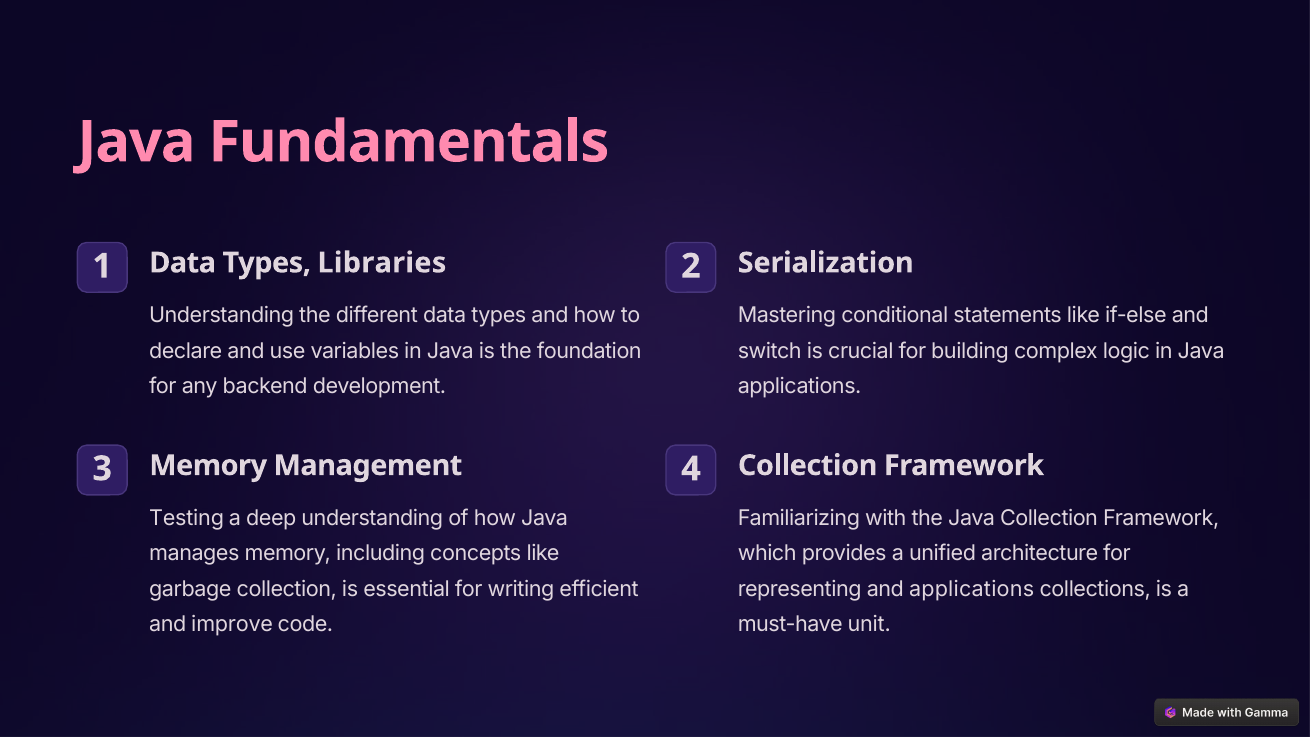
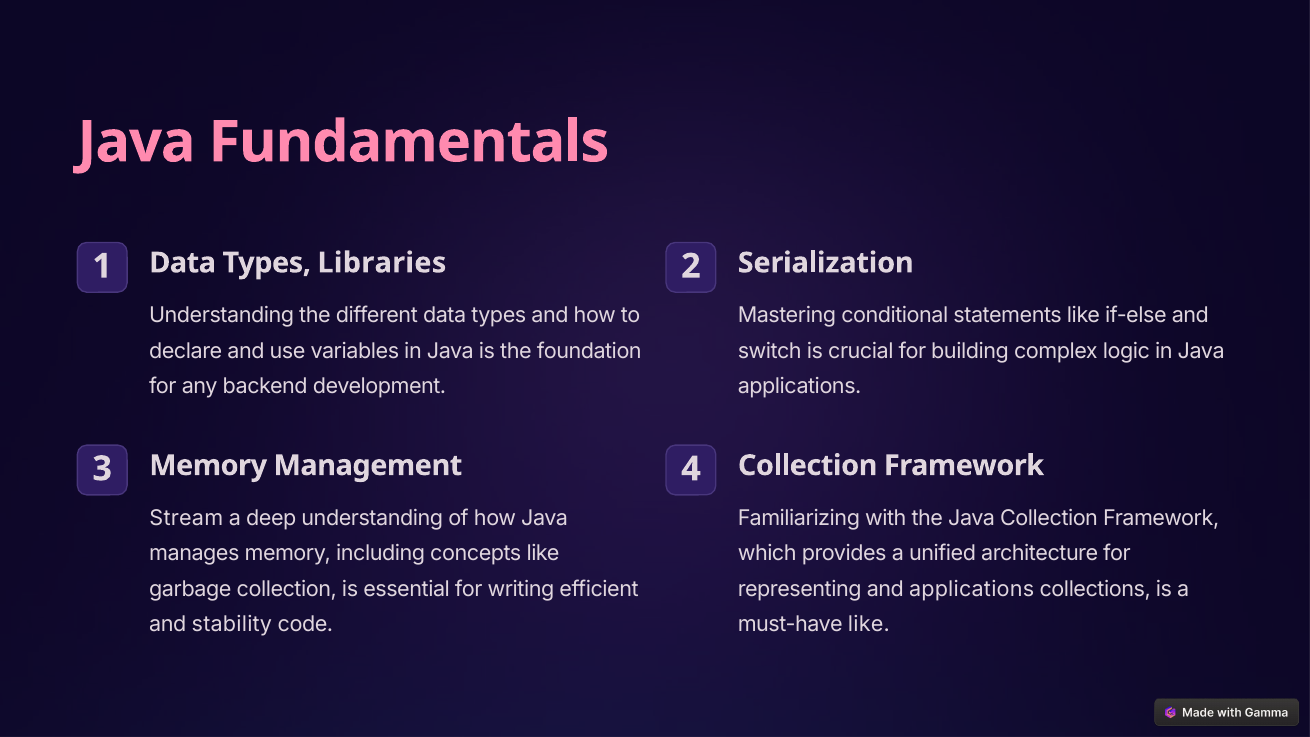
Testing: Testing -> Stream
improve: improve -> stability
must-have unit: unit -> like
